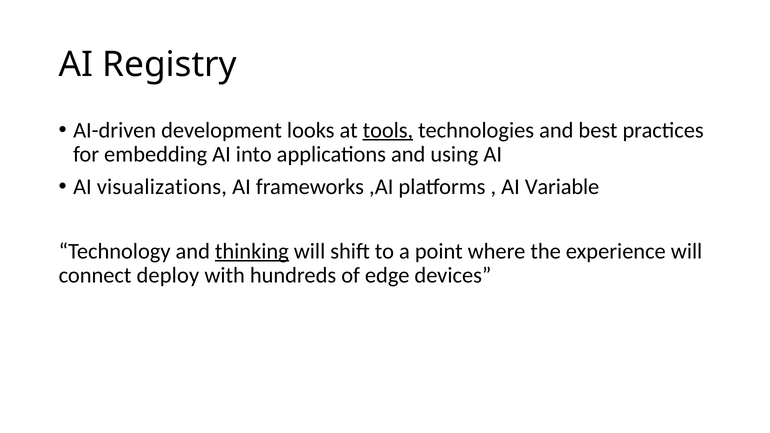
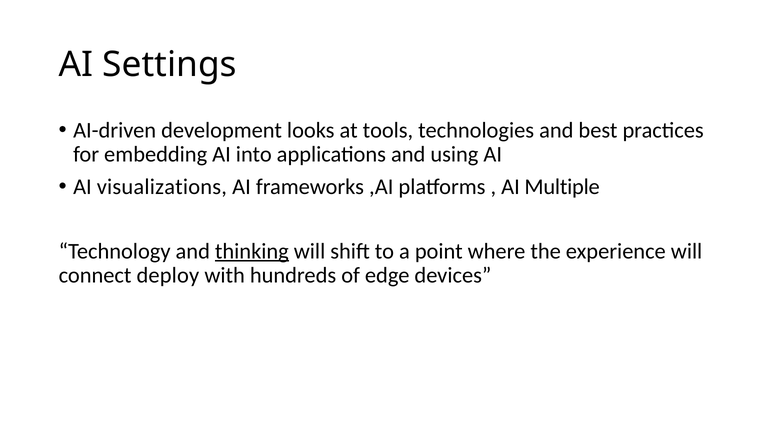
Registry: Registry -> Settings
tools underline: present -> none
Variable: Variable -> Multiple
